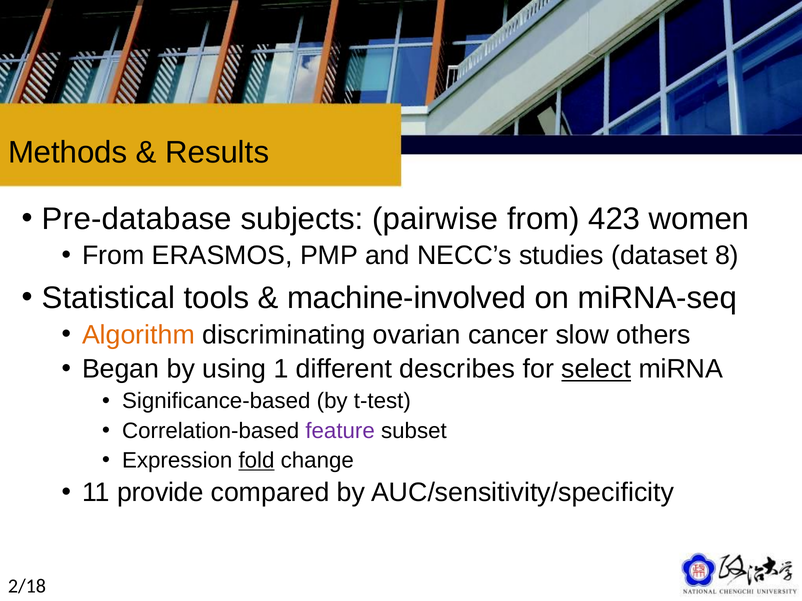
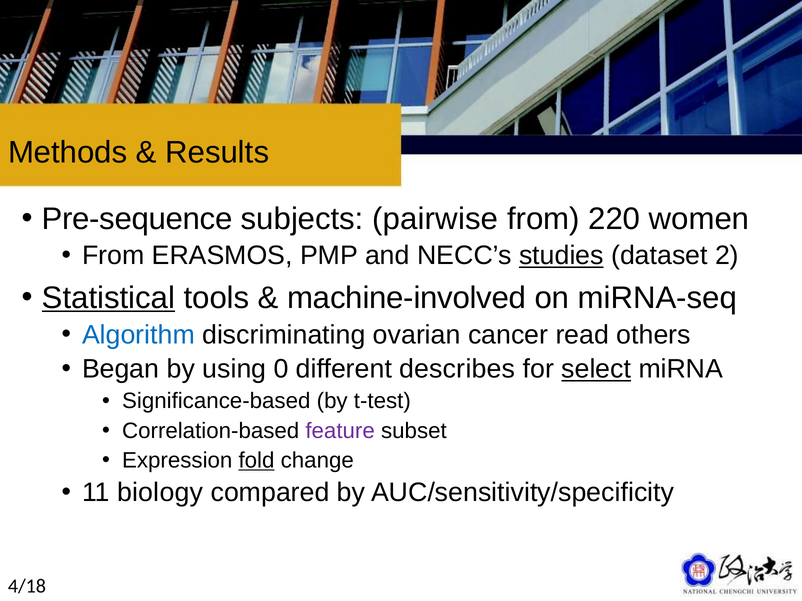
Pre-database: Pre-database -> Pre-sequence
423: 423 -> 220
studies underline: none -> present
8: 8 -> 2
Statistical underline: none -> present
Algorithm colour: orange -> blue
slow: slow -> read
1: 1 -> 0
provide: provide -> biology
2/18: 2/18 -> 4/18
